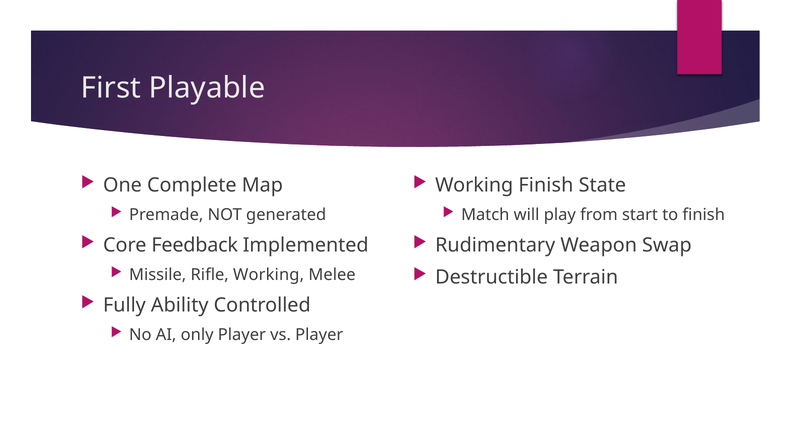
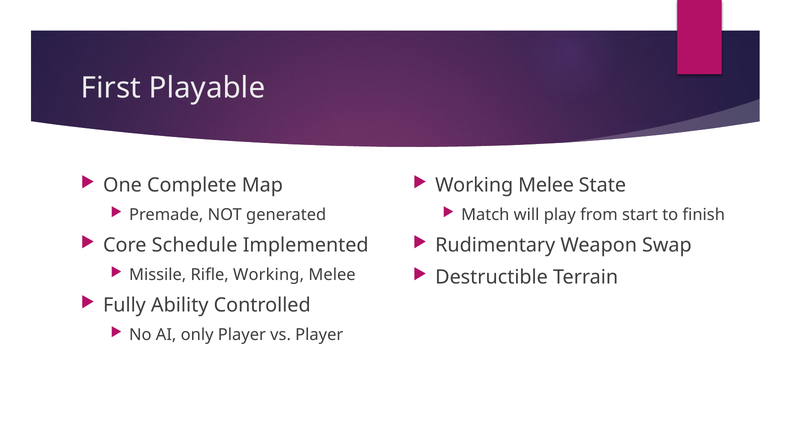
Finish at (546, 185): Finish -> Melee
Feedback: Feedback -> Schedule
